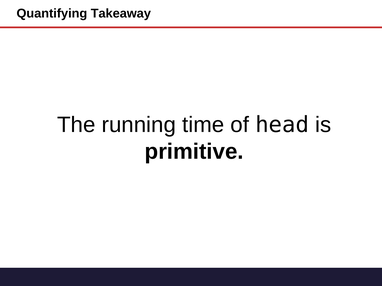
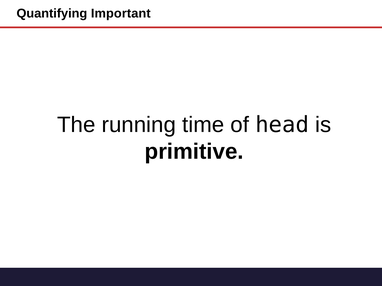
Takeaway: Takeaway -> Important
